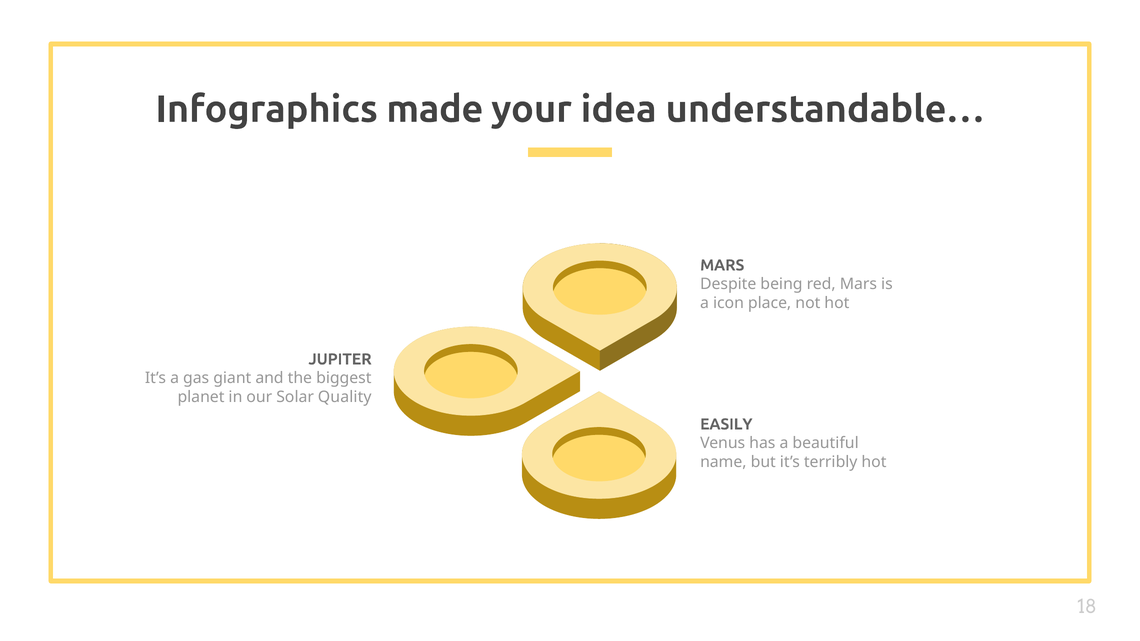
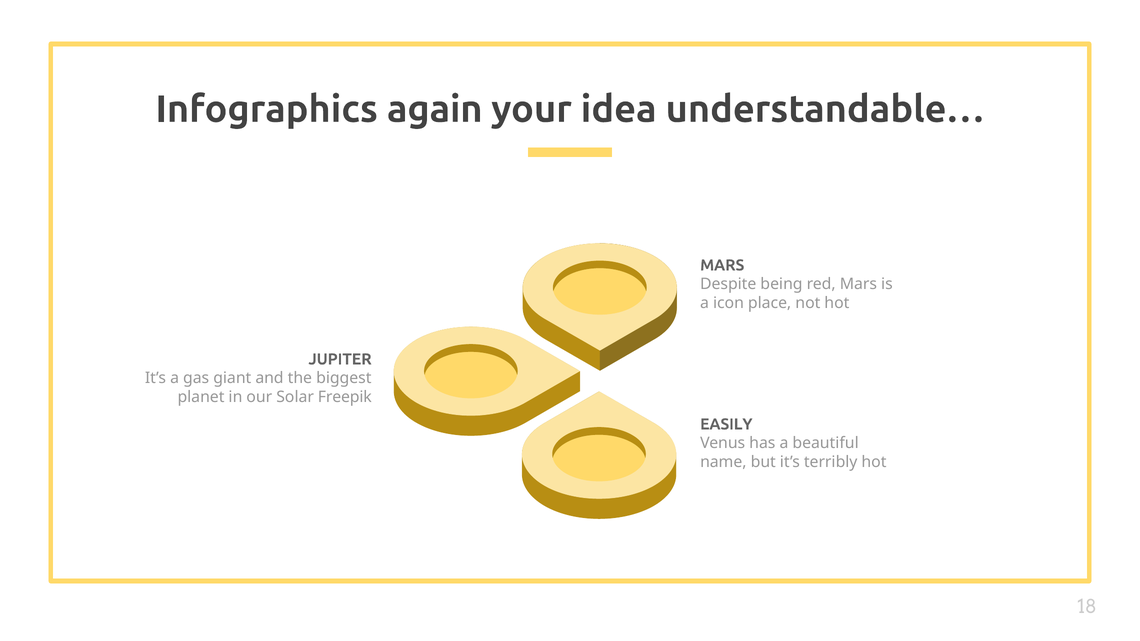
made: made -> again
Quality: Quality -> Freepik
